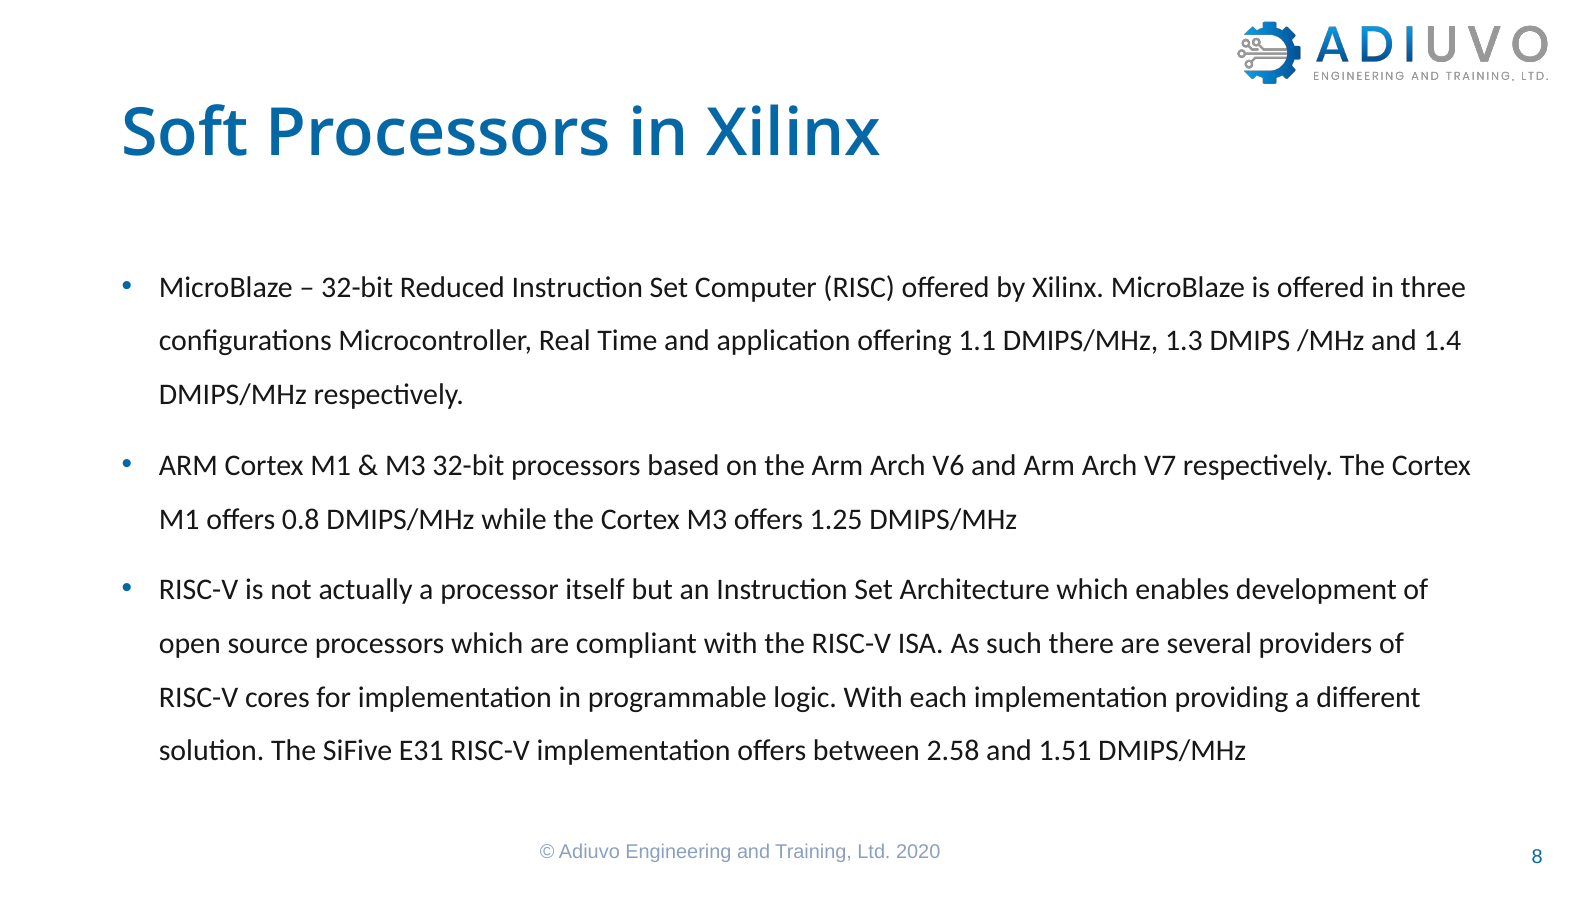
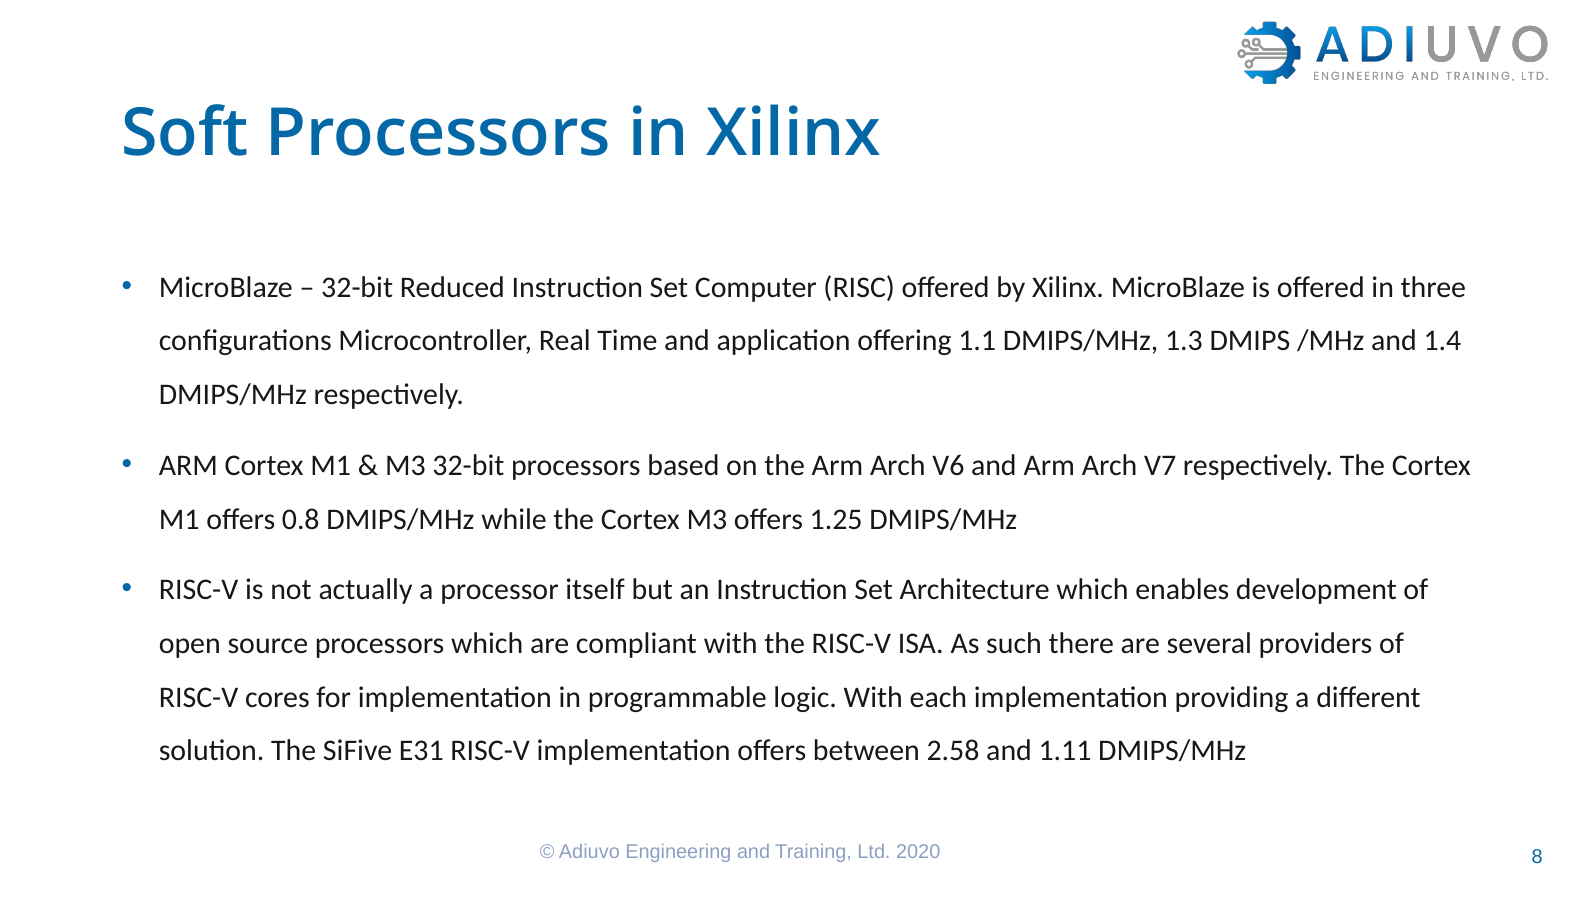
1.51: 1.51 -> 1.11
